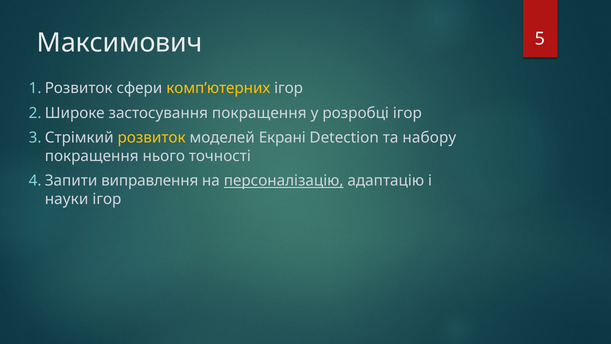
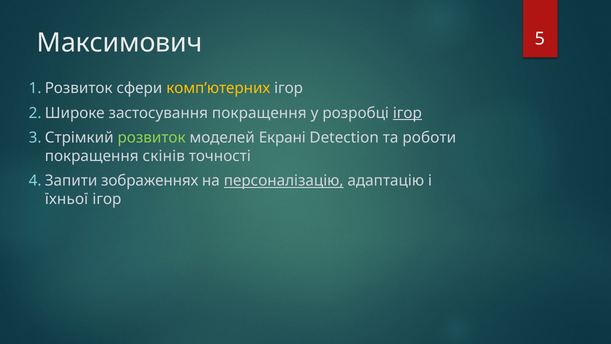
ігор at (407, 113) underline: none -> present
розвиток colour: yellow -> light green
набору: набору -> роботи
нього: нього -> скінів
виправлення: виправлення -> зображеннях
науки: науки -> їхньої
